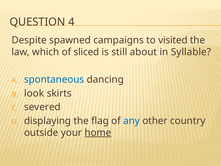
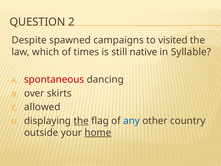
4: 4 -> 2
sliced: sliced -> times
about: about -> native
spontaneous colour: blue -> red
look: look -> over
severed: severed -> allowed
the at (81, 121) underline: none -> present
